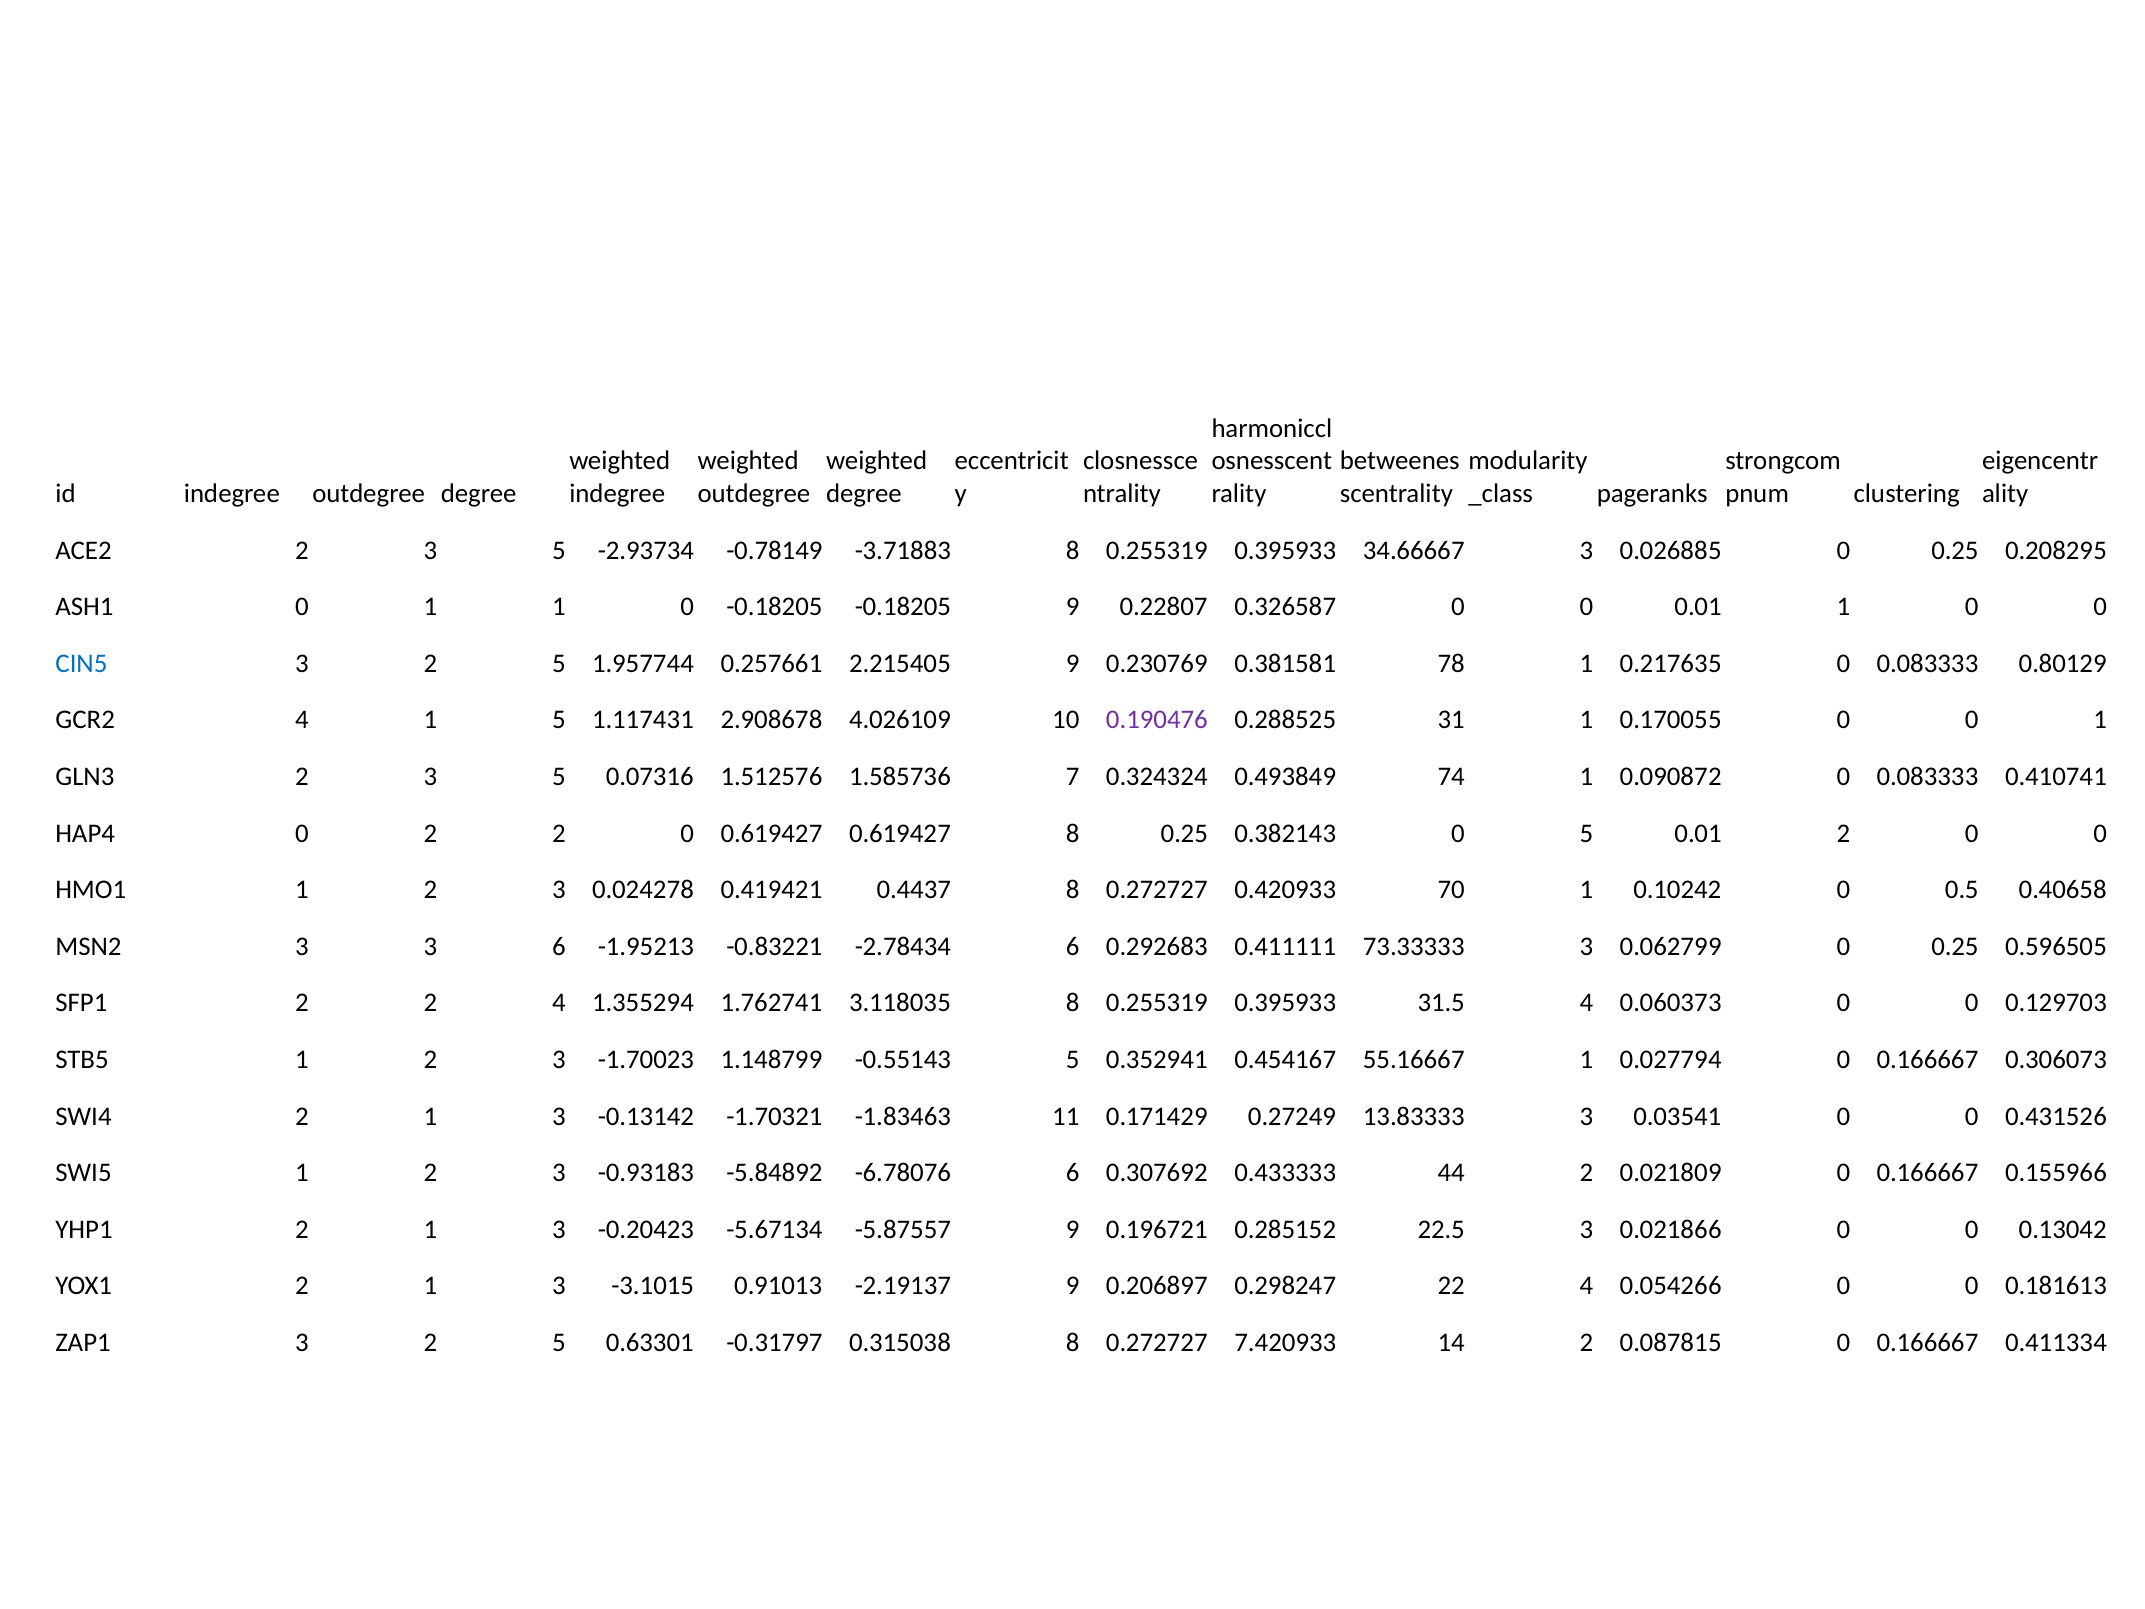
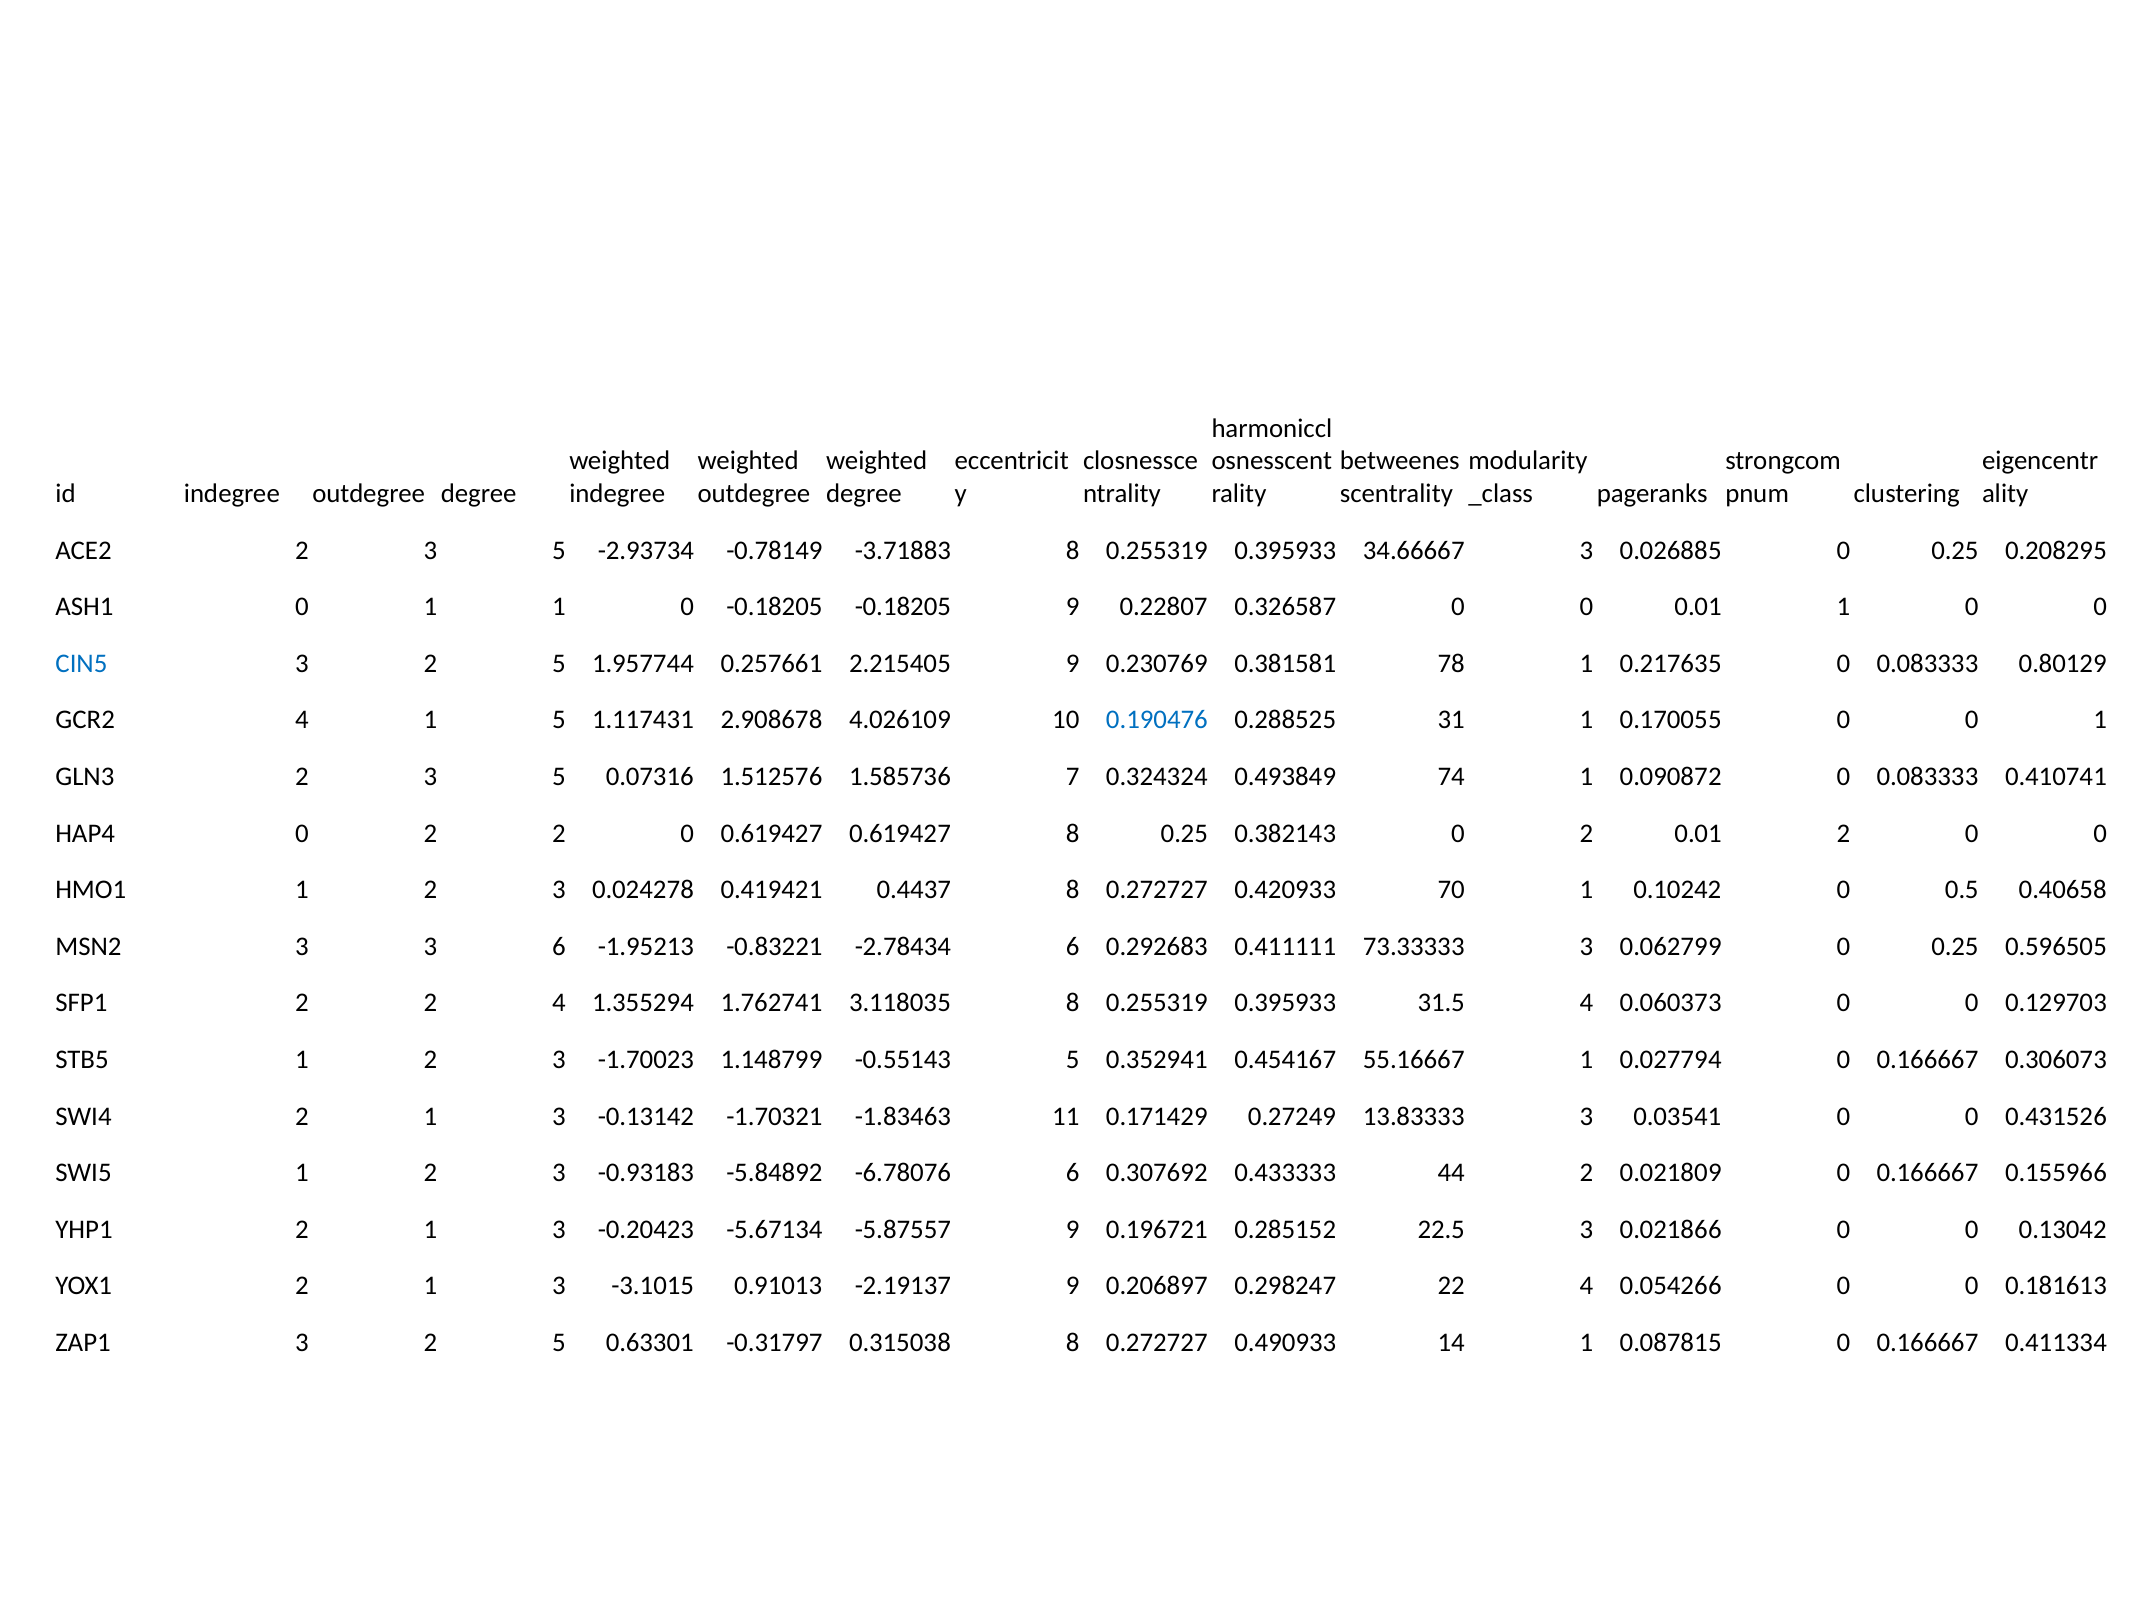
0.190476 colour: purple -> blue
0.382143 0 5: 5 -> 2
7.420933: 7.420933 -> 0.490933
14 2: 2 -> 1
